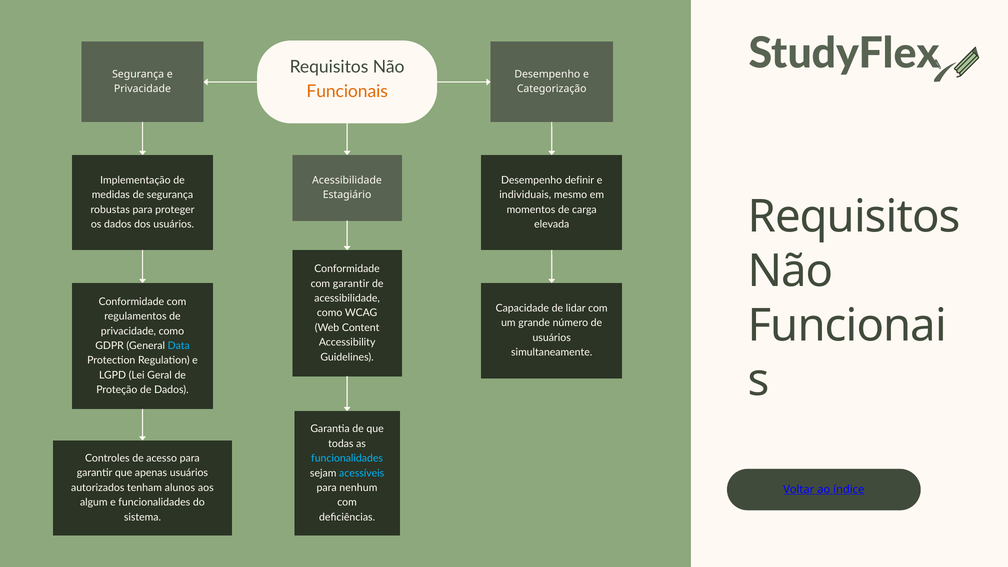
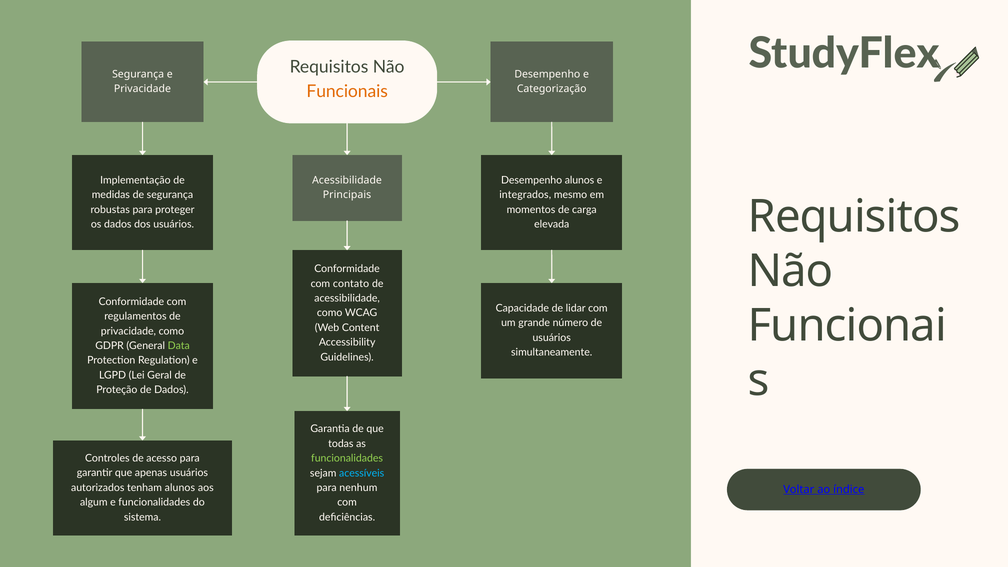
Desempenho definir: definir -> alunos
individuais: individuais -> integrados
Estagiário: Estagiário -> Principais
com garantir: garantir -> contato
Data colour: light blue -> light green
funcionalidades at (347, 458) colour: light blue -> light green
